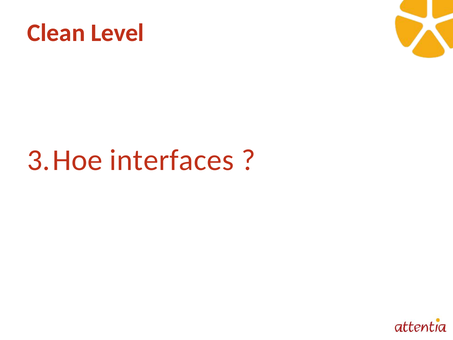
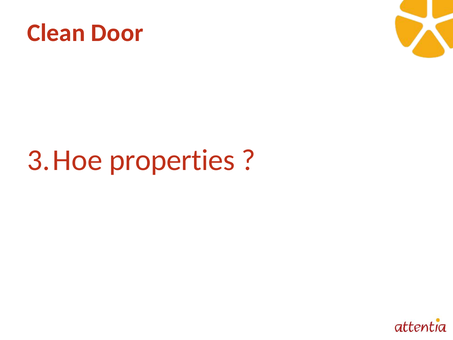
Level: Level -> Door
interfaces: interfaces -> properties
